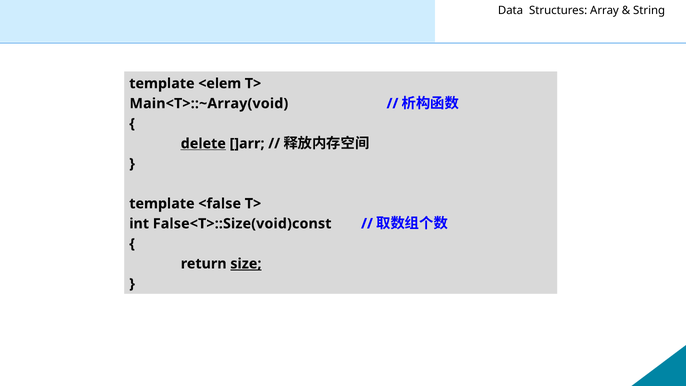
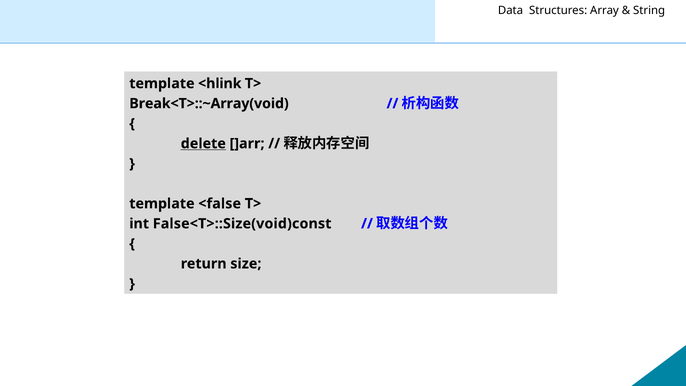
<elem: <elem -> <hlink
Main<T>::~Array(void: Main<T>::~Array(void -> Break<T>::~Array(void
size underline: present -> none
